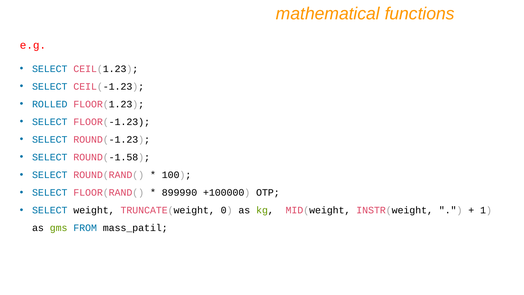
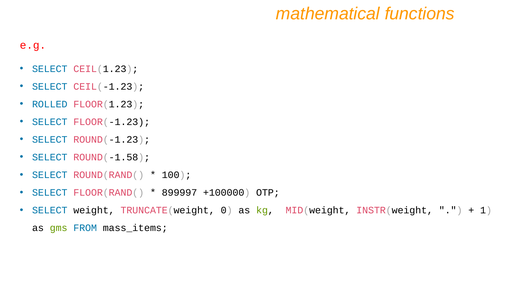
899990: 899990 -> 899997
mass_patil: mass_patil -> mass_items
